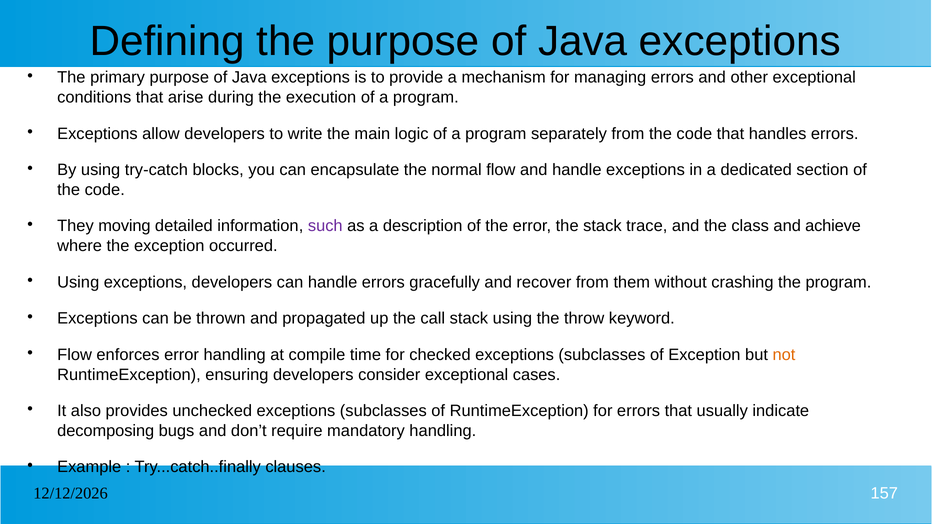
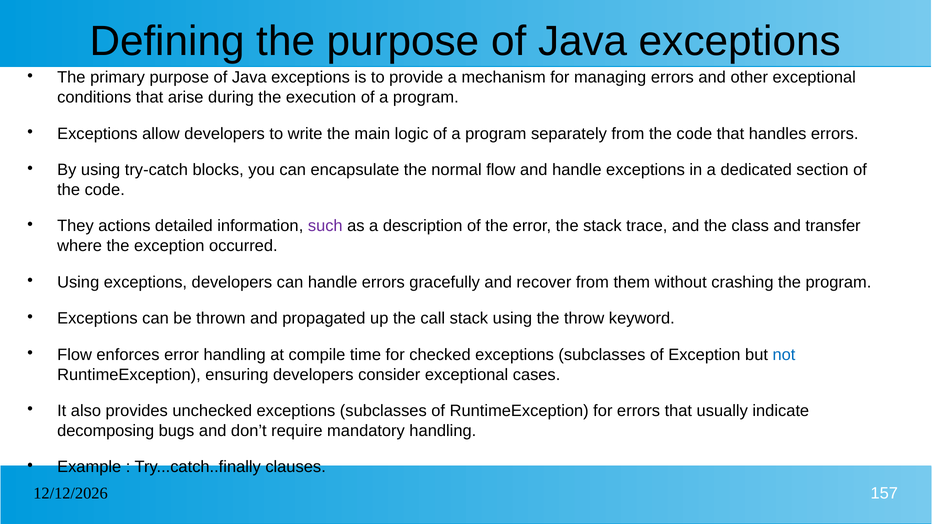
moving: moving -> actions
achieve: achieve -> transfer
not colour: orange -> blue
